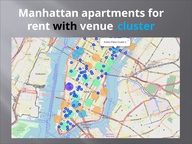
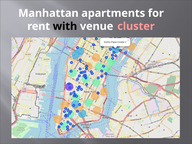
cluster colour: light blue -> pink
